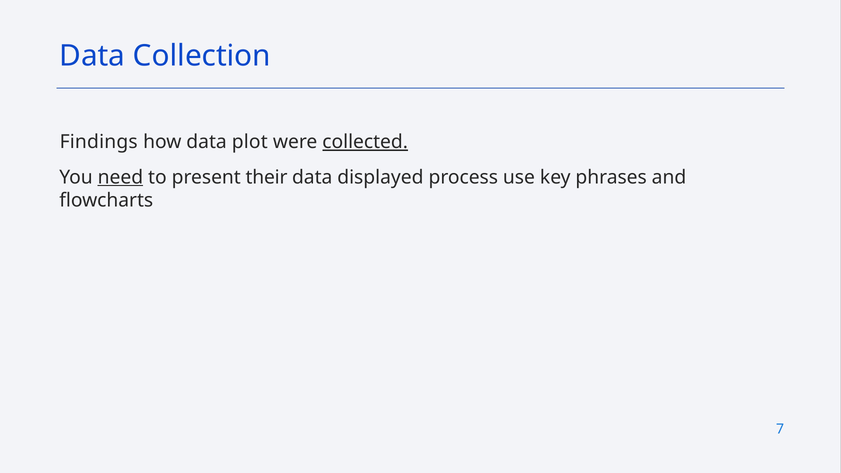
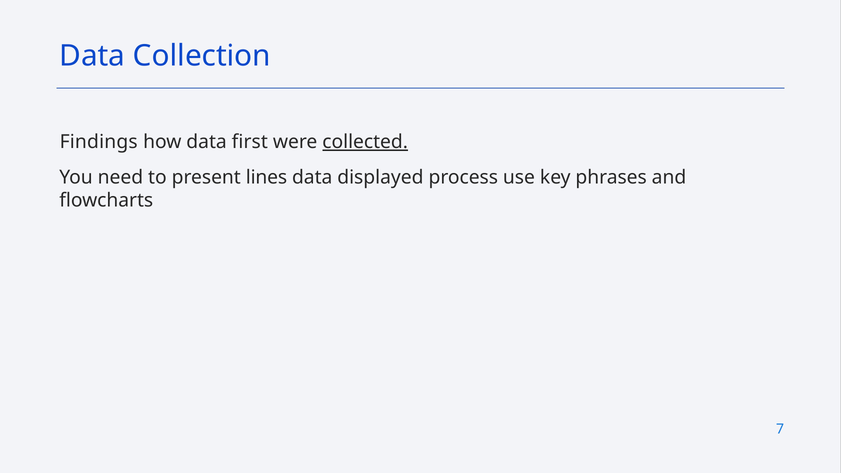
plot: plot -> first
need underline: present -> none
their: their -> lines
